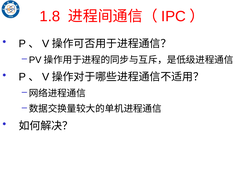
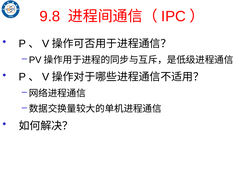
1.8: 1.8 -> 9.8
